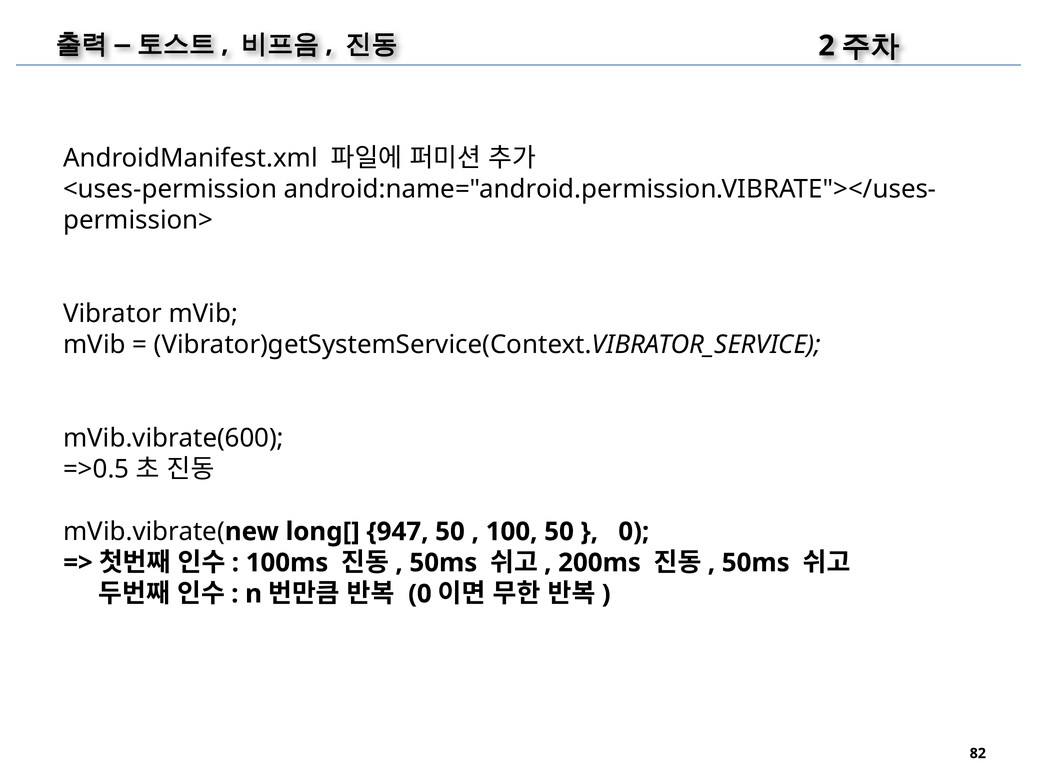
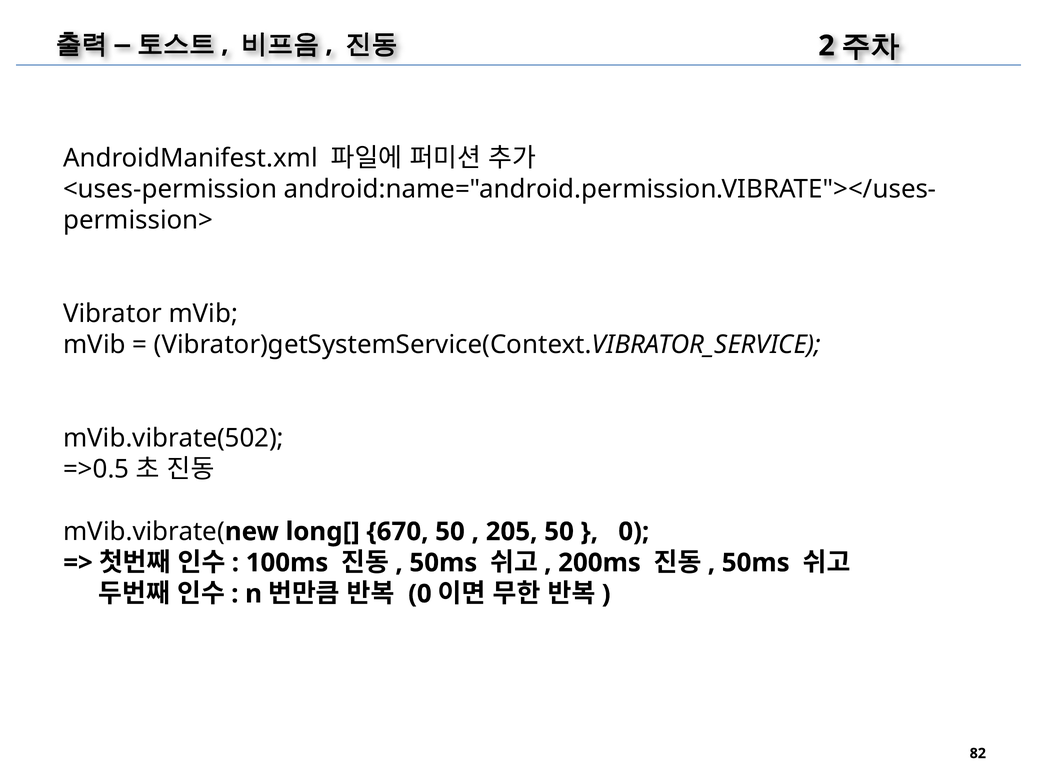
mVib.vibrate(600: mVib.vibrate(600 -> mVib.vibrate(502
947: 947 -> 670
100: 100 -> 205
